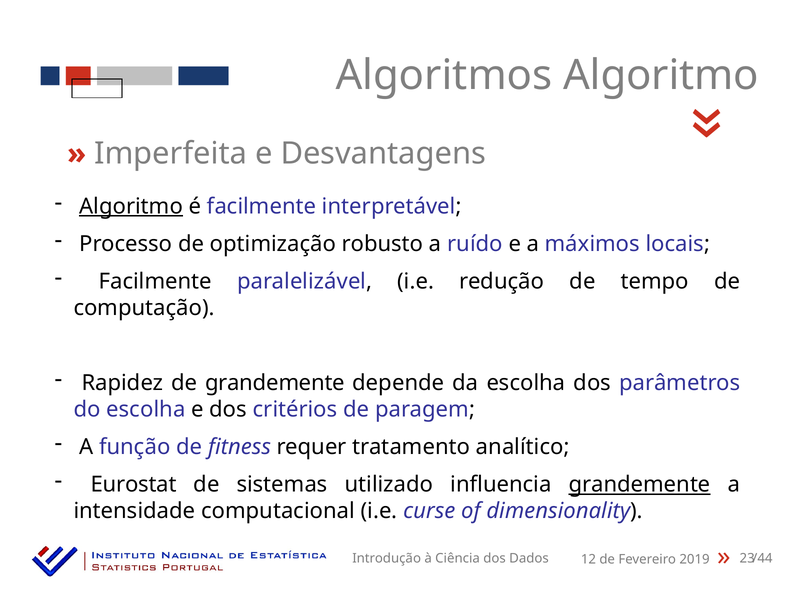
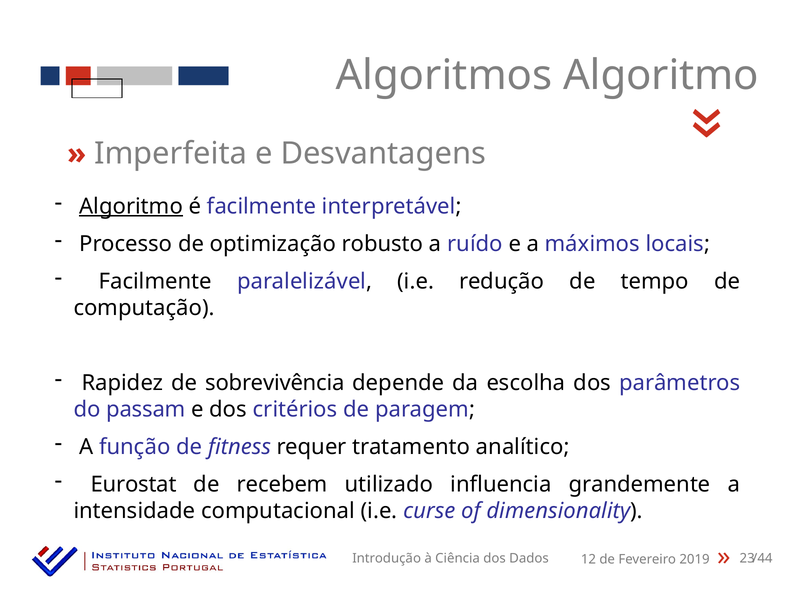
de grandemente: grandemente -> sobrevivência
do escolha: escolha -> passam
sistemas: sistemas -> recebem
grandemente at (640, 485) underline: present -> none
